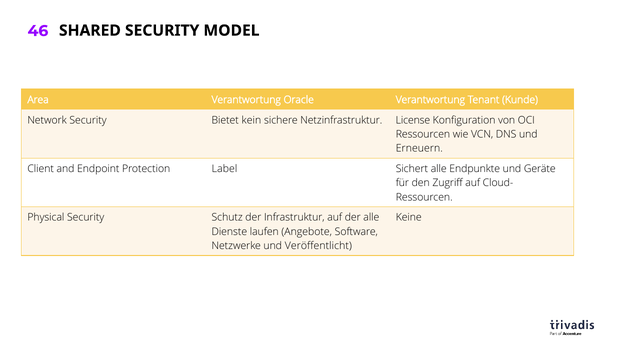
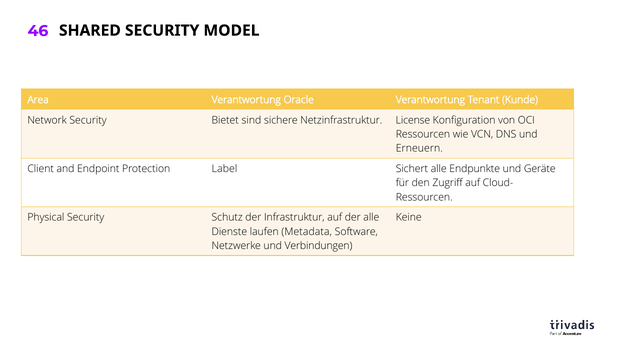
kein: kein -> sind
Angebote: Angebote -> Metadata
Veröffentlicht: Veröffentlicht -> Verbindungen
